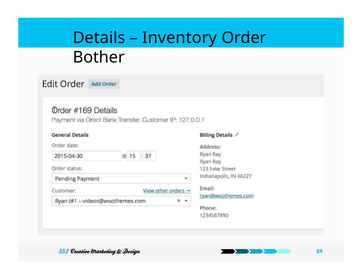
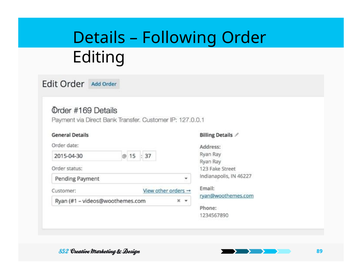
Inventory: Inventory -> Following
Bother: Bother -> Editing
